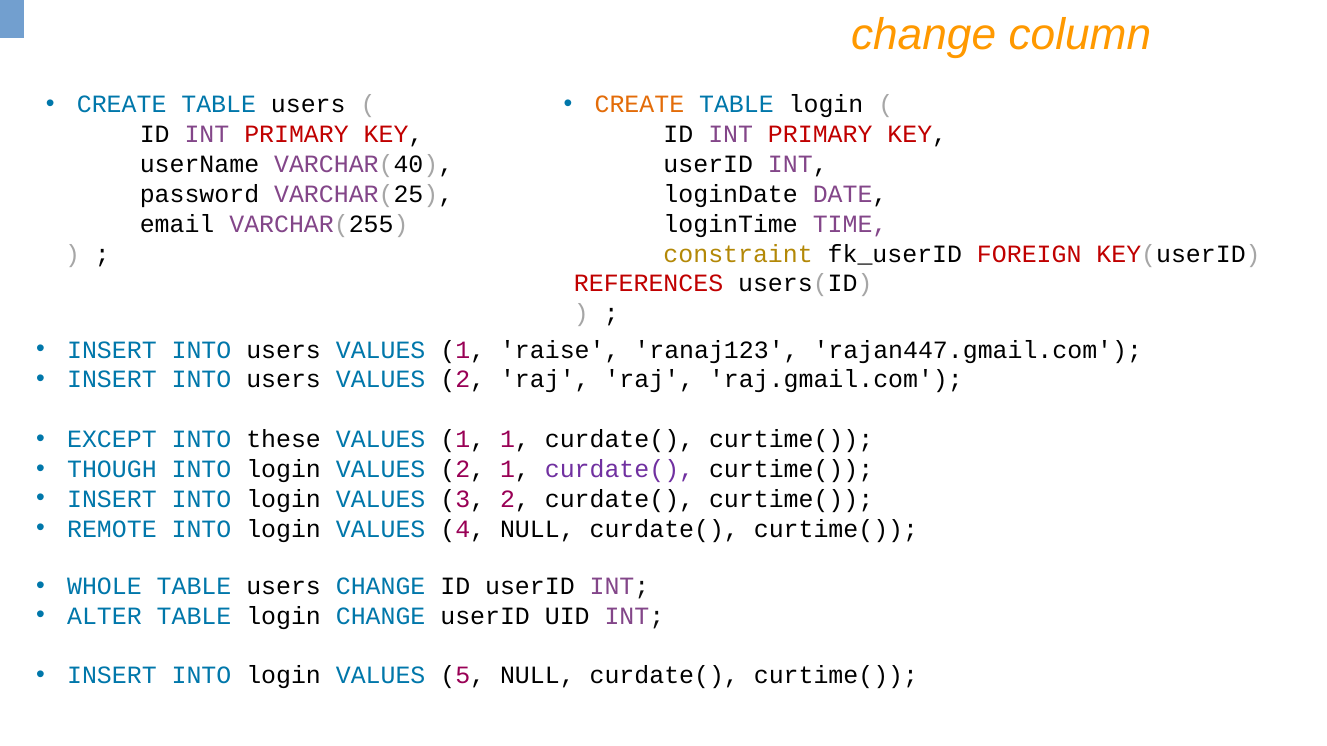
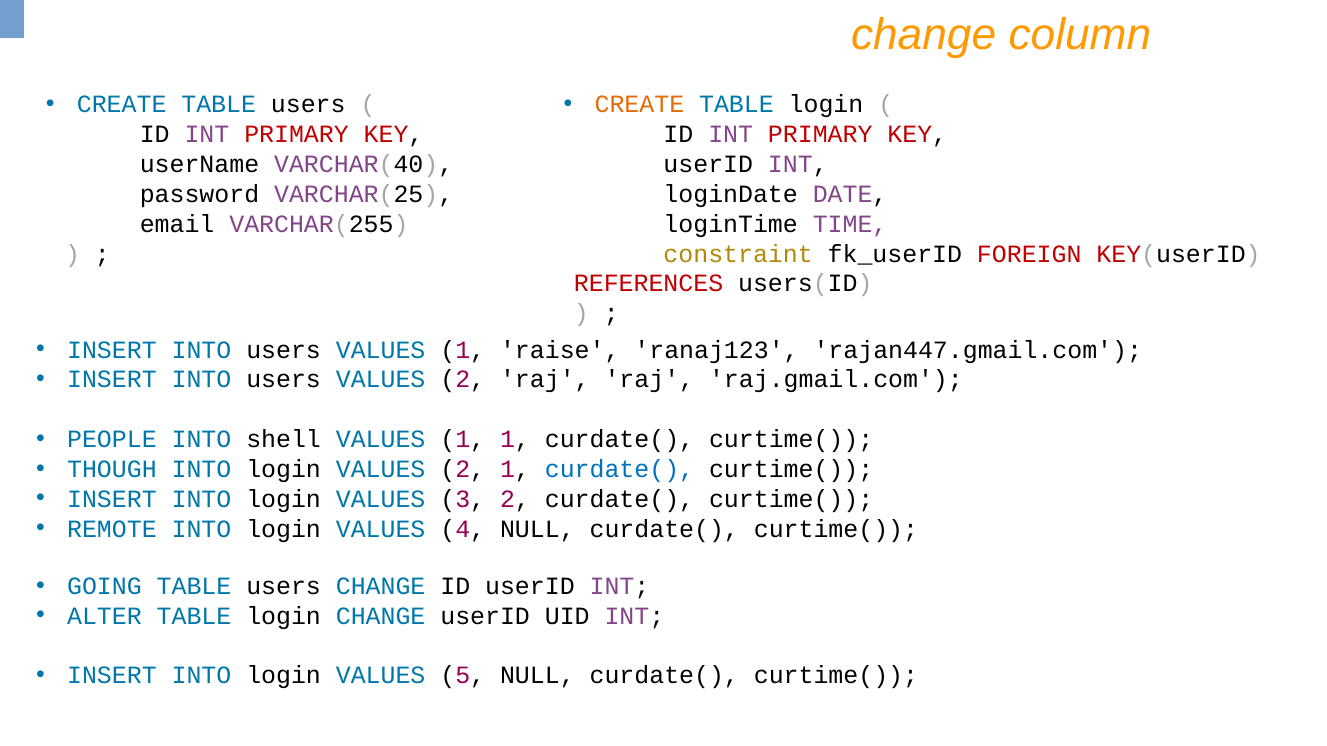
EXCEPT: EXCEPT -> PEOPLE
these: these -> shell
curdate( at (619, 469) colour: purple -> blue
WHOLE: WHOLE -> GOING
